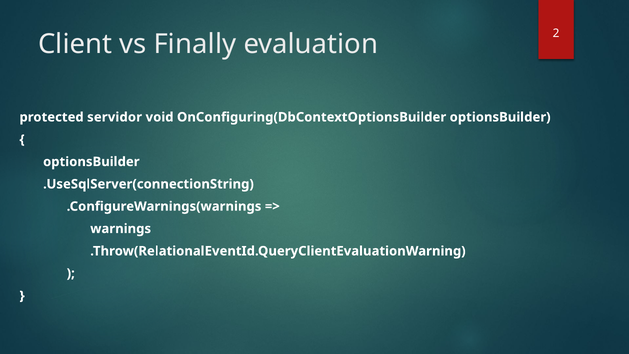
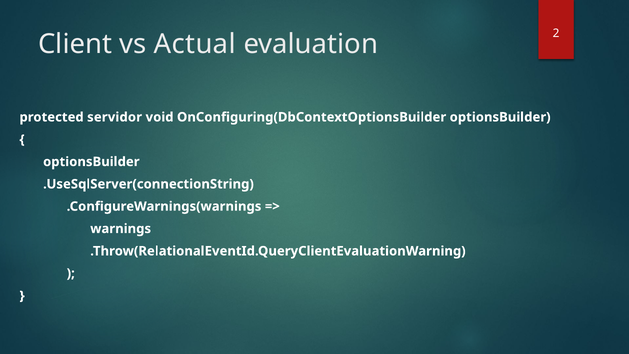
Finally: Finally -> Actual
